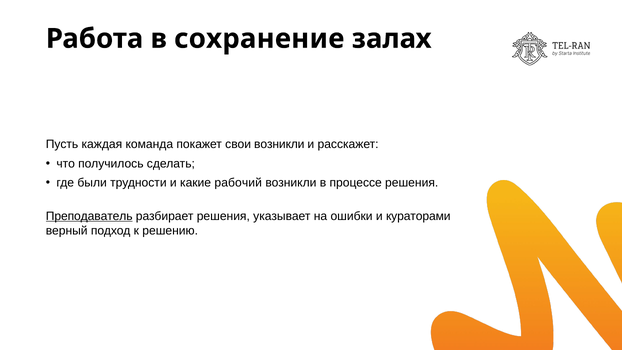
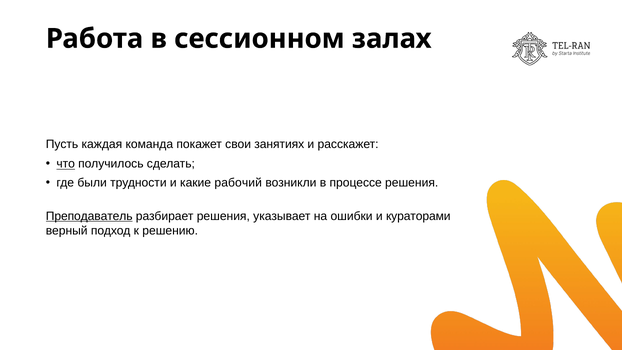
сохранение: сохранение -> сессионном
свои возникли: возникли -> занятиях
что underline: none -> present
